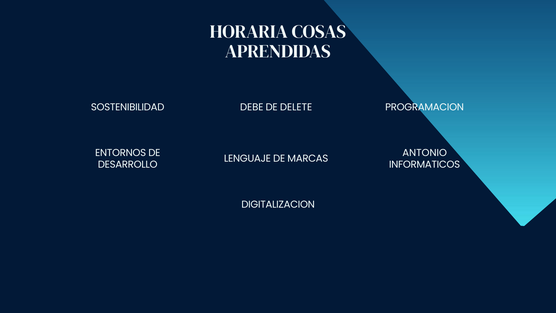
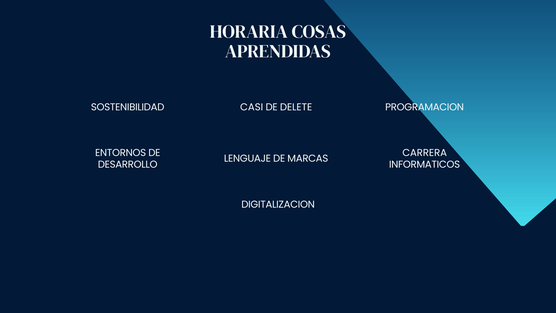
DEBE: DEBE -> CASI
ANTONIO: ANTONIO -> CARRERA
